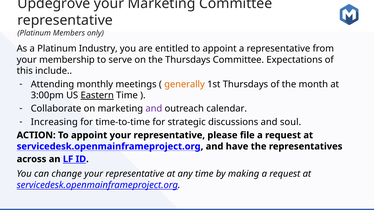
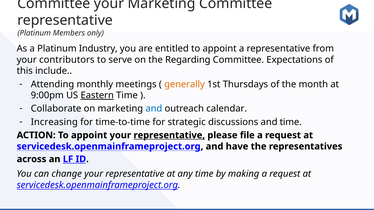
Updegrove at (54, 4): Updegrove -> Committee
membership: membership -> contributors
the Thursdays: Thursdays -> Regarding
3:00pm: 3:00pm -> 9:00pm
and at (154, 109) colour: purple -> blue
and soul: soul -> time
representative at (169, 135) underline: none -> present
